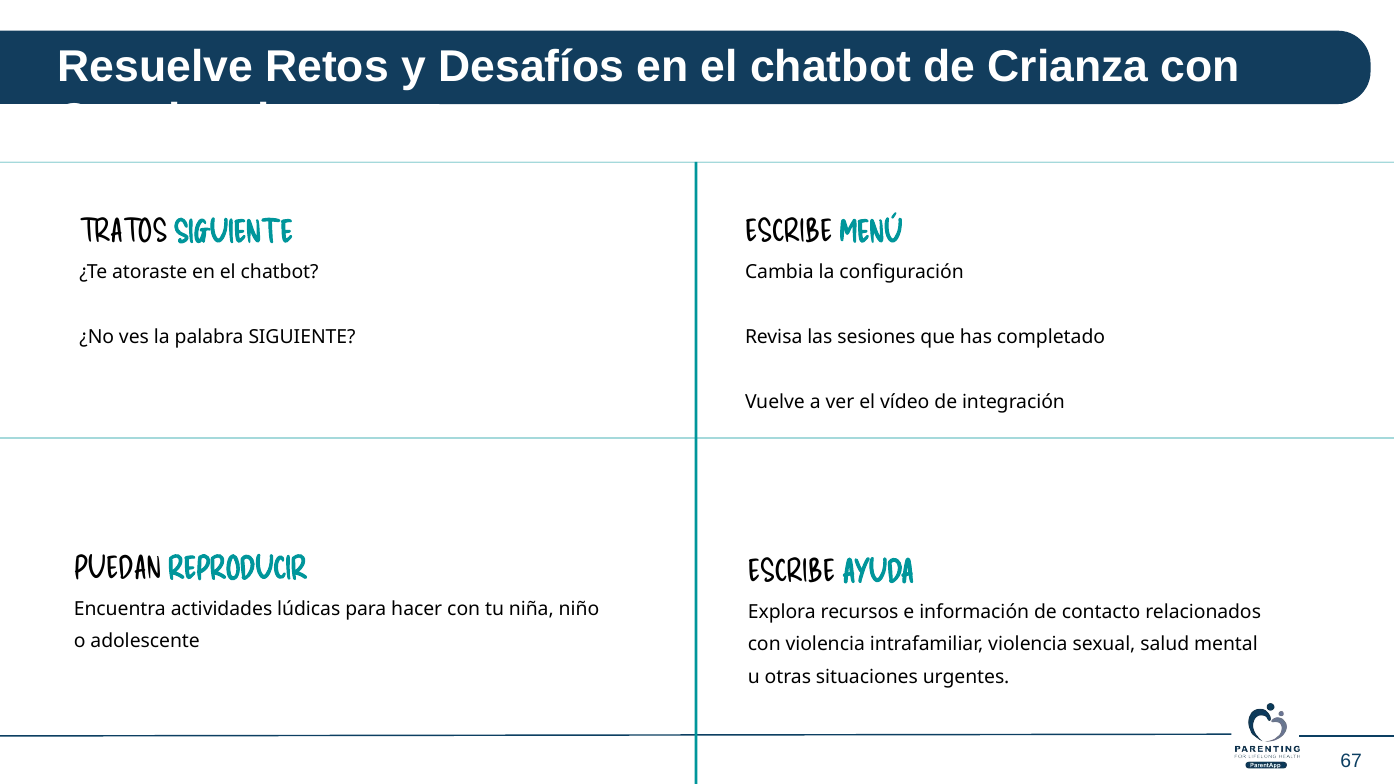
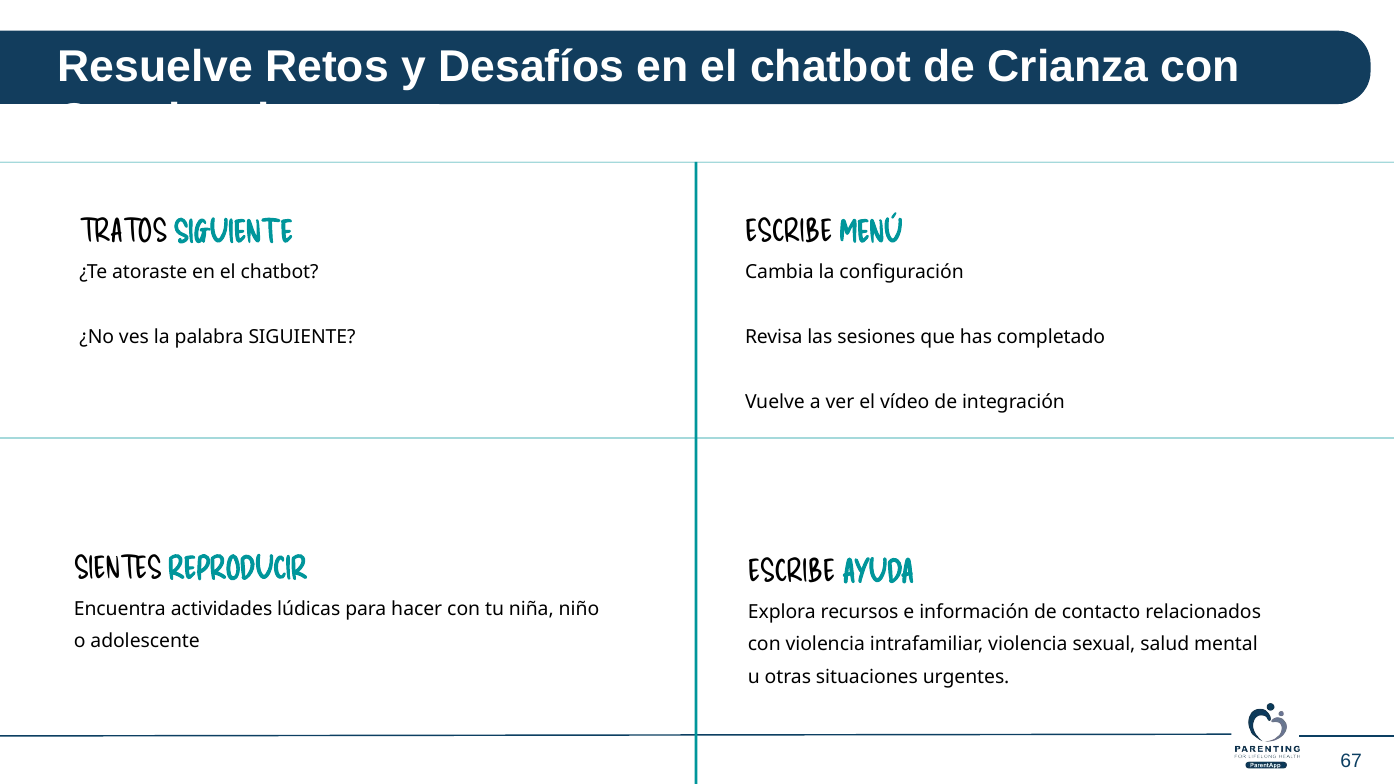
PUEDAN: PUEDAN -> SIENTES
